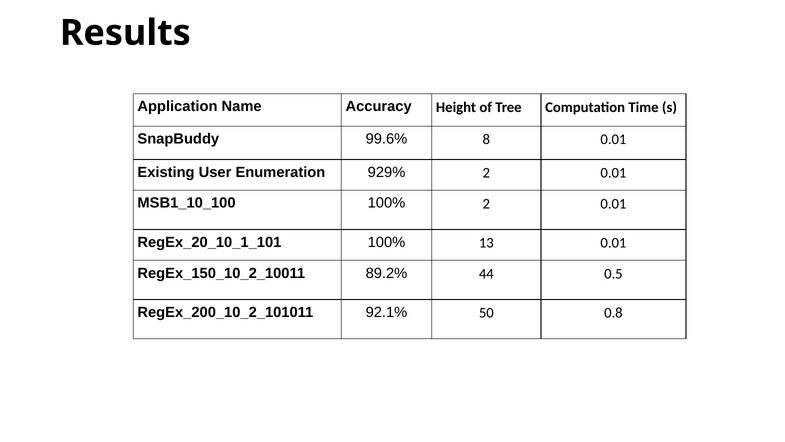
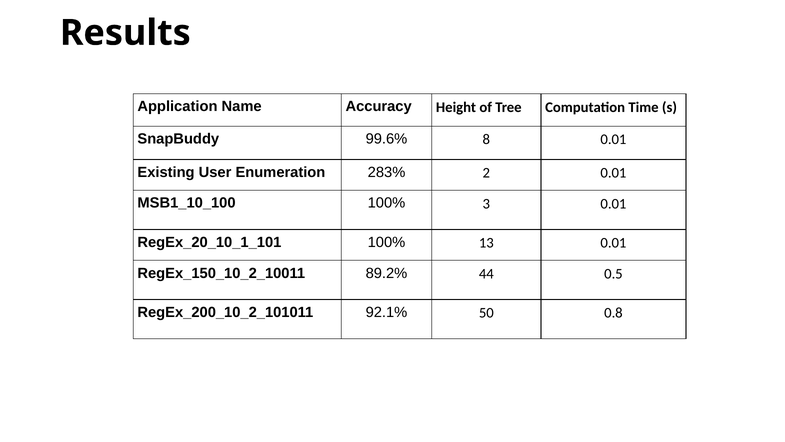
929%: 929% -> 283%
100% 2: 2 -> 3
